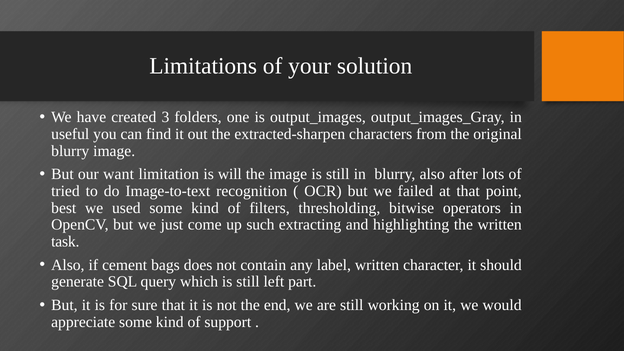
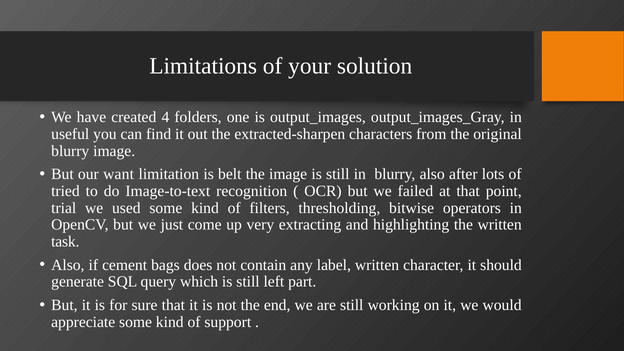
3: 3 -> 4
will: will -> belt
best: best -> trial
such: such -> very
